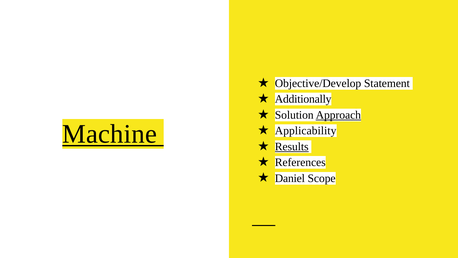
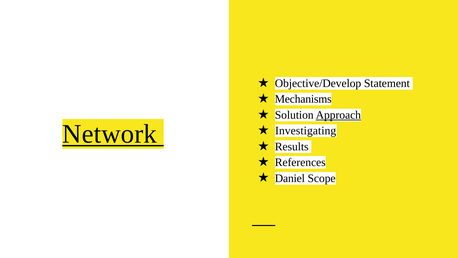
Additionally: Additionally -> Mechanisms
Machine: Machine -> Network
Applicability: Applicability -> Investigating
Results underline: present -> none
